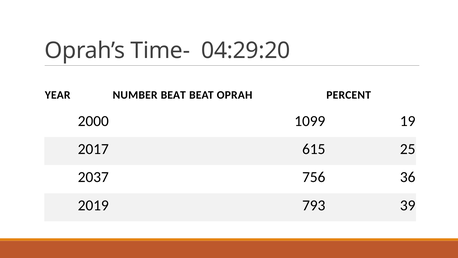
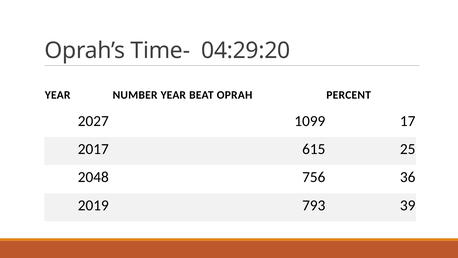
NUMBER BEAT: BEAT -> YEAR
2000: 2000 -> 2027
19: 19 -> 17
2037: 2037 -> 2048
